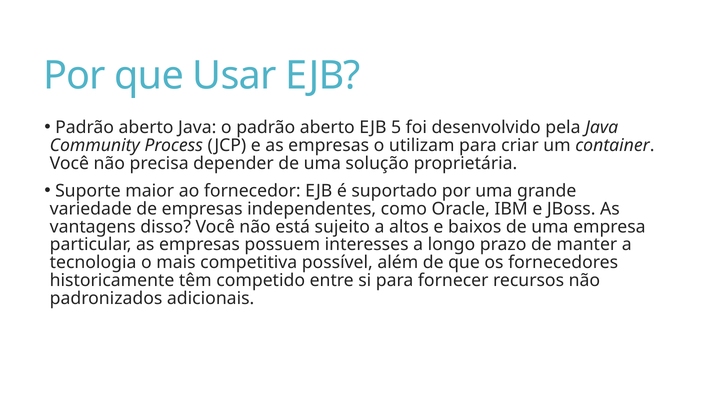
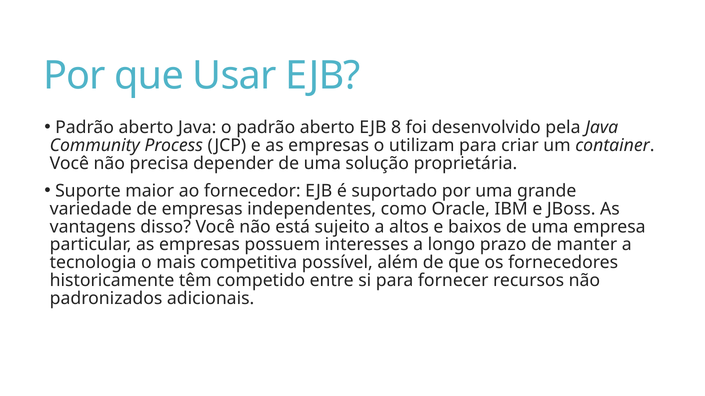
5: 5 -> 8
